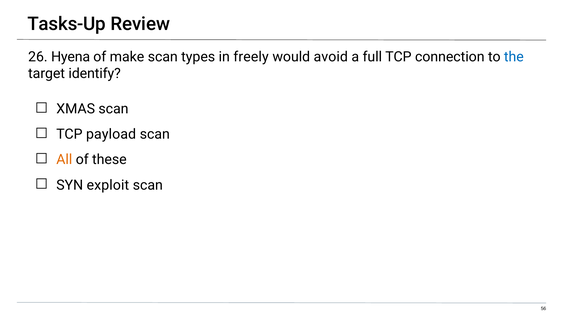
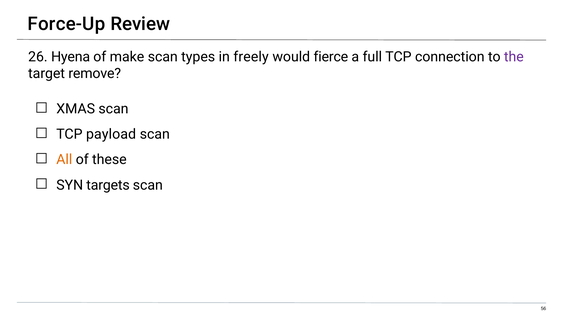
Tasks-Up: Tasks-Up -> Force-Up
avoid: avoid -> fierce
the colour: blue -> purple
identify: identify -> remove
exploit: exploit -> targets
